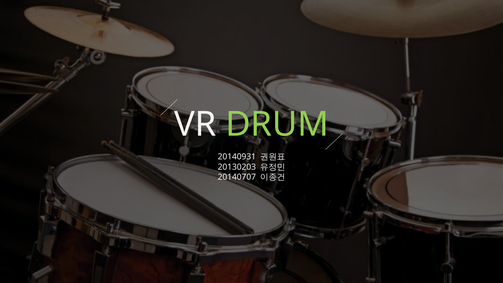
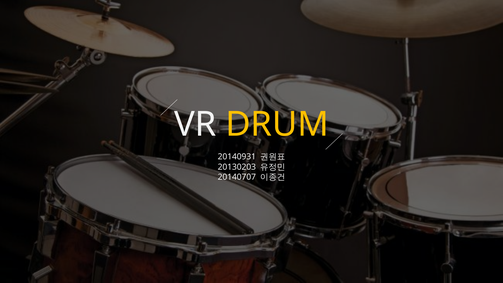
DRUM colour: light green -> yellow
